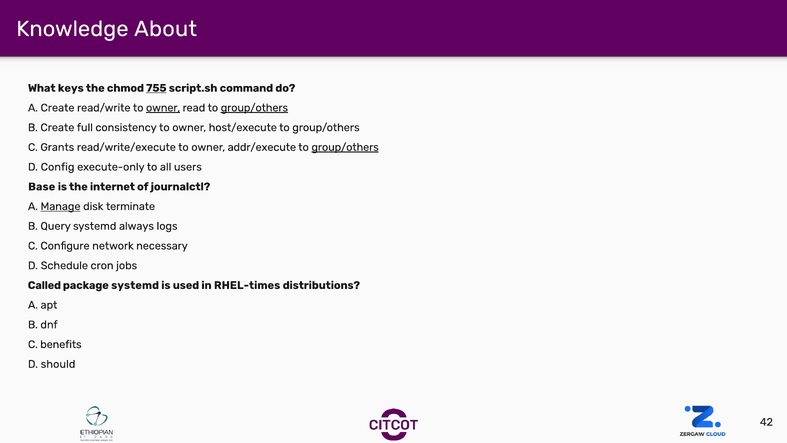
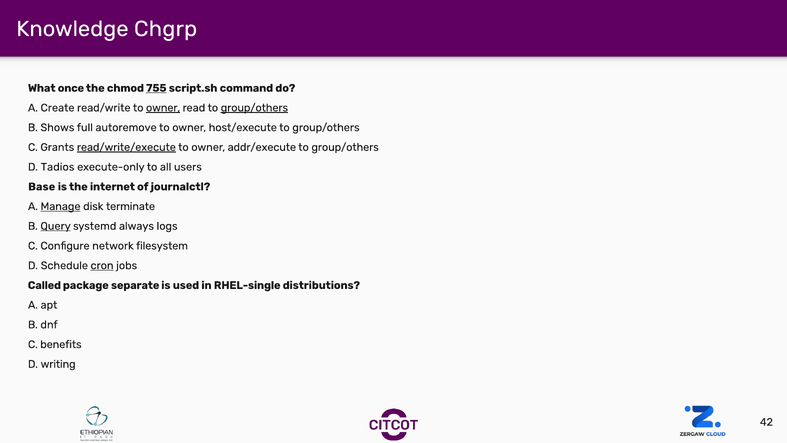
About: About -> Chgrp
keys: keys -> once
B Create: Create -> Shows
consistency: consistency -> autoremove
read/write/execute underline: none -> present
group/others at (345, 147) underline: present -> none
Config: Config -> Tadios
Query underline: none -> present
necessary: necessary -> filesystem
cron underline: none -> present
package systemd: systemd -> separate
RHEL-times: RHEL-times -> RHEL-single
should: should -> writing
